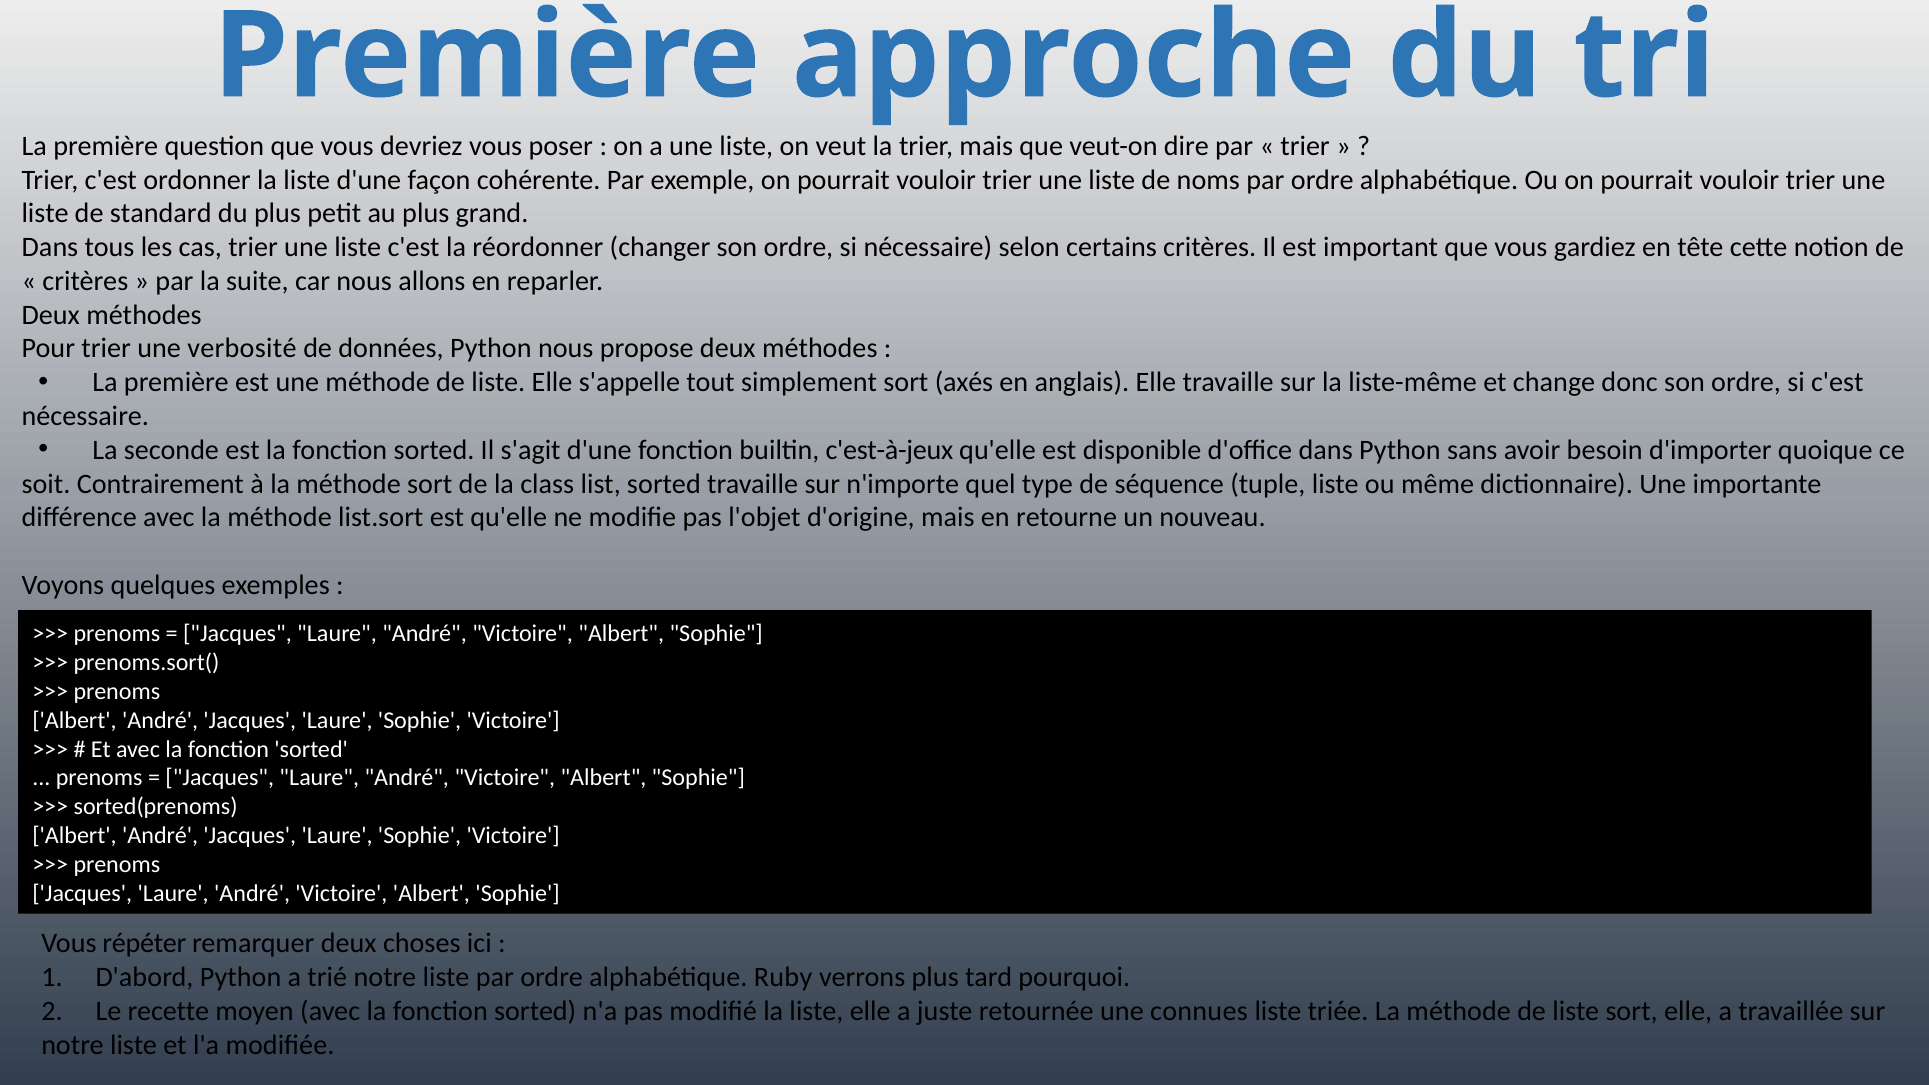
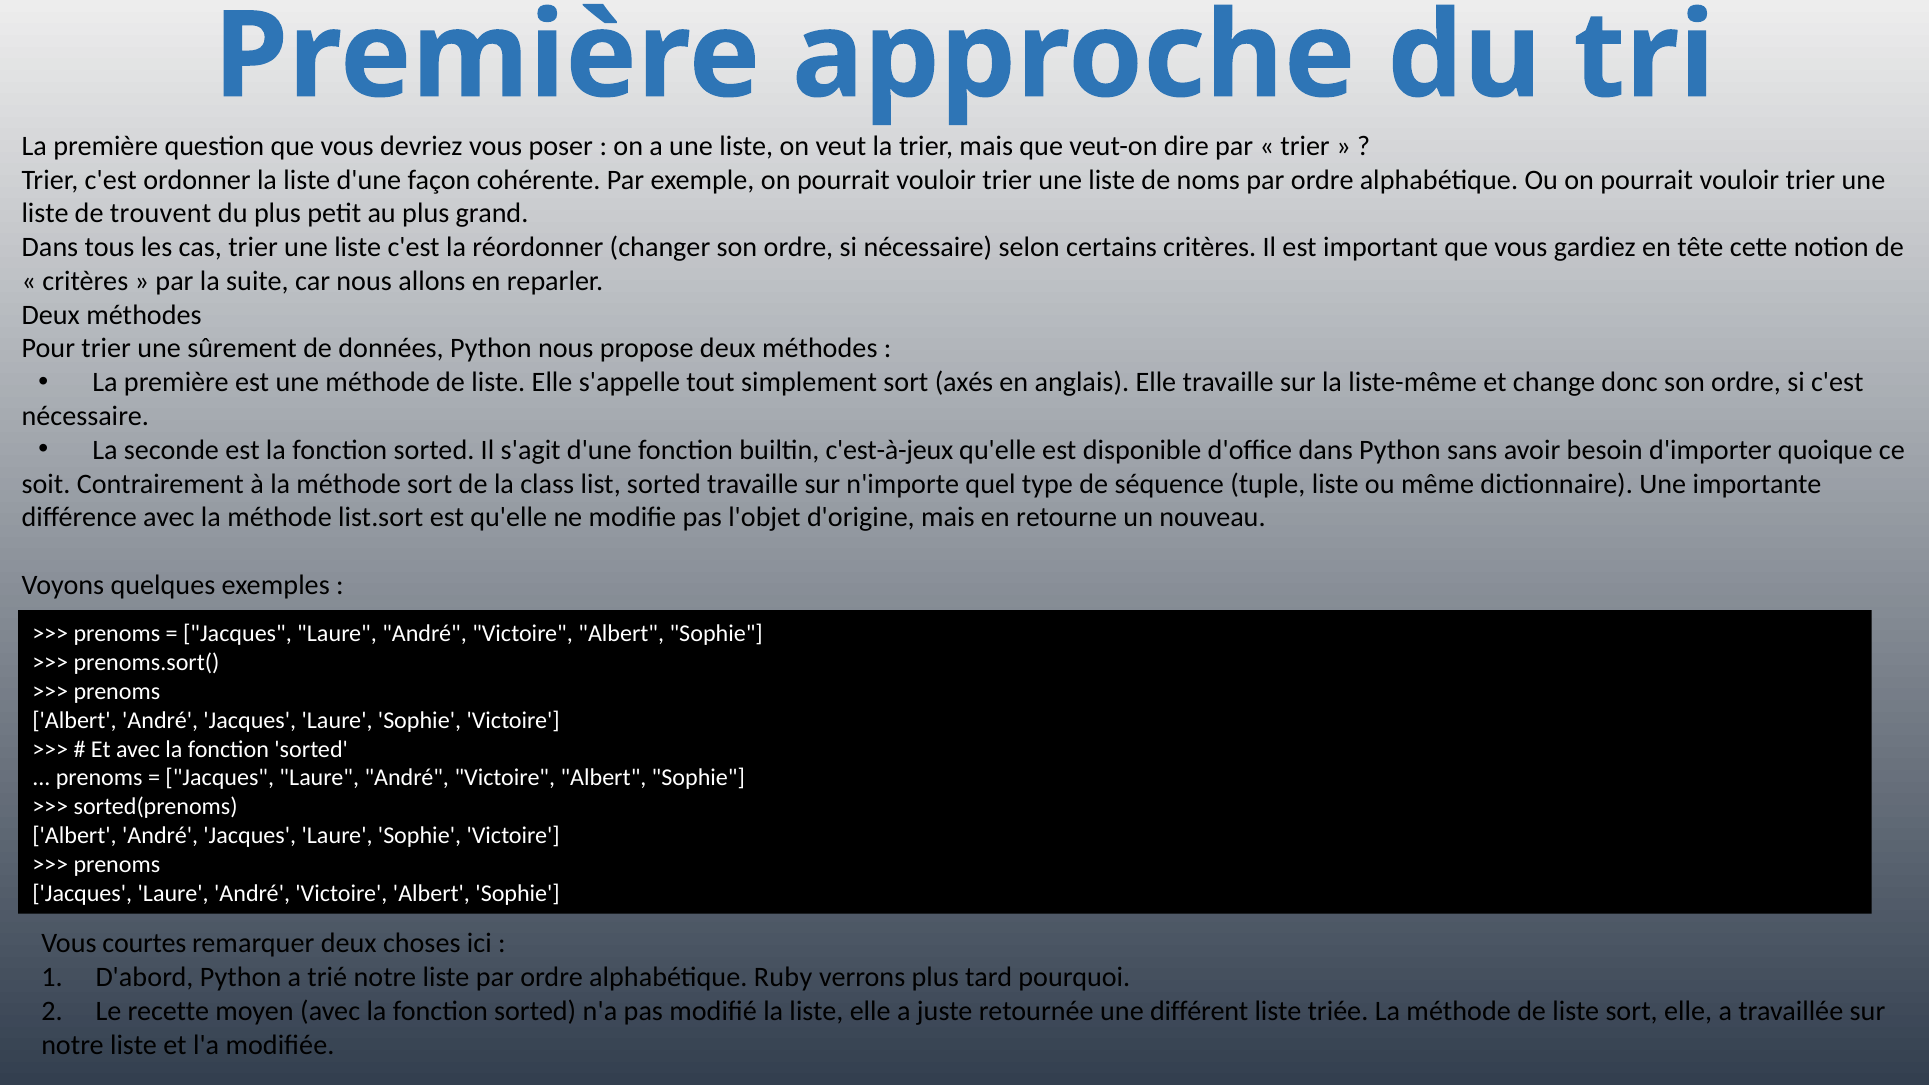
standard: standard -> trouvent
verbosité: verbosité -> sûrement
répéter: répéter -> courtes
connues: connues -> différent
